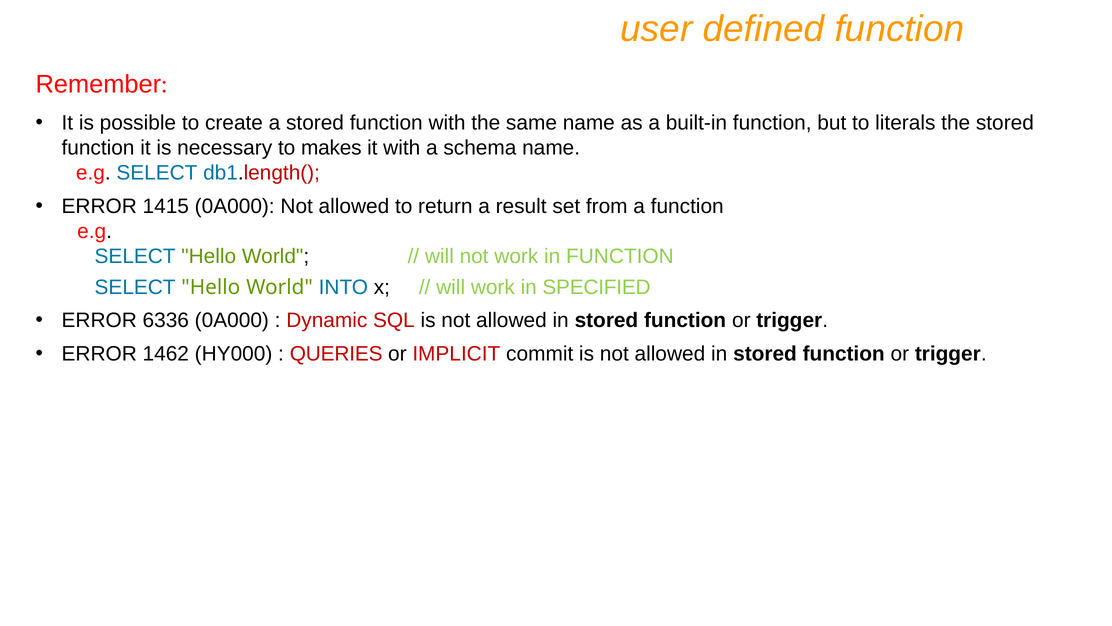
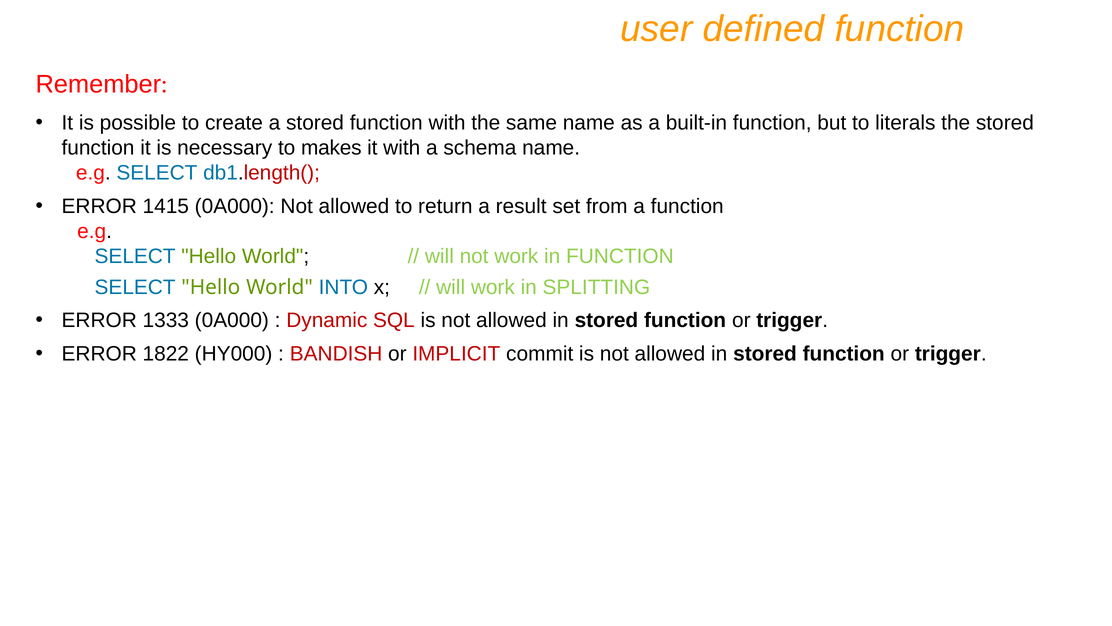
SPECIFIED: SPECIFIED -> SPLITTING
6336: 6336 -> 1333
1462: 1462 -> 1822
QUERIES: QUERIES -> BANDISH
